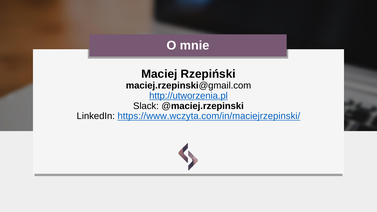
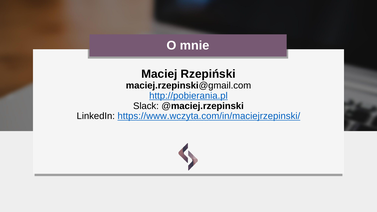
http://utworzenia.pl: http://utworzenia.pl -> http://pobierania.pl
